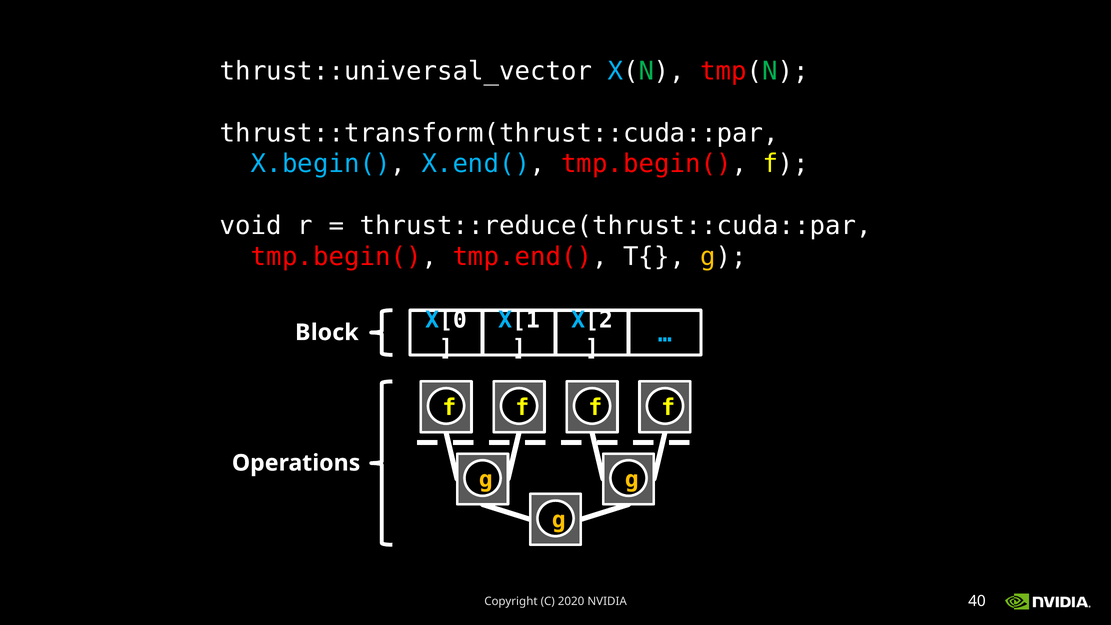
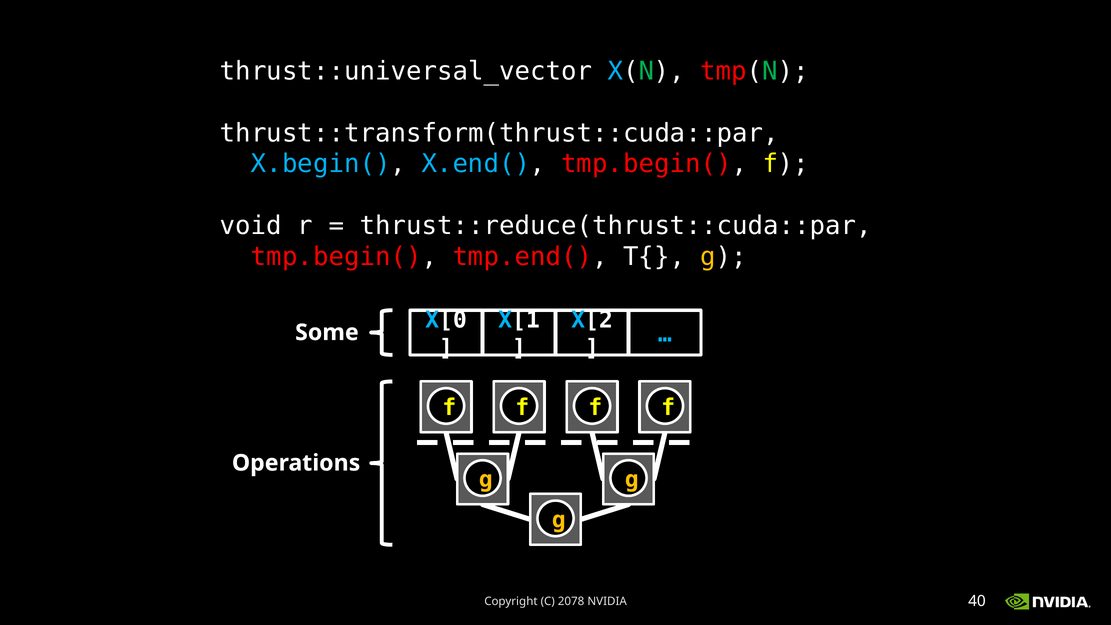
Block: Block -> Some
2020: 2020 -> 2078
